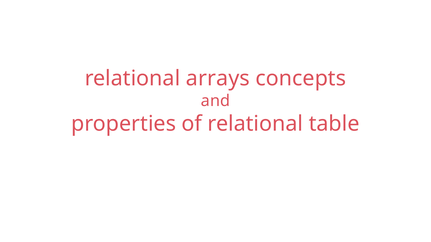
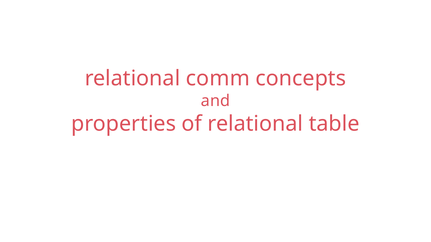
arrays: arrays -> comm
